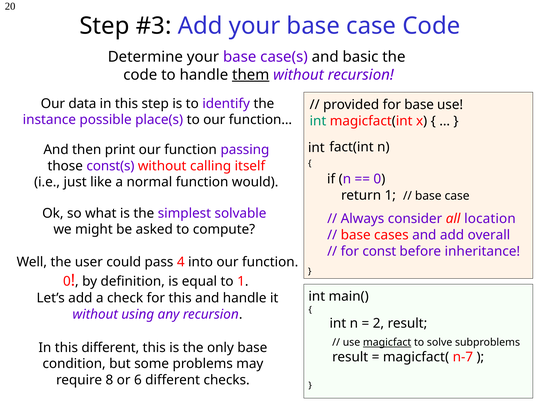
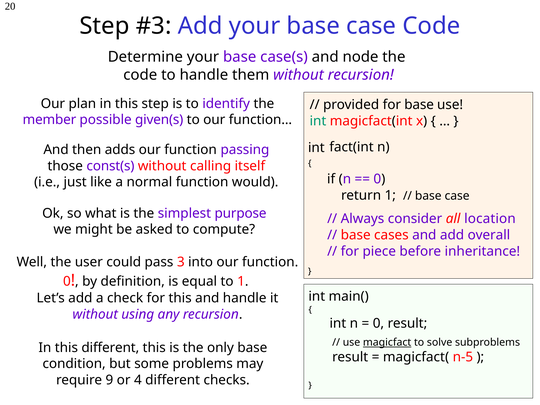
basic: basic -> node
them underline: present -> none
data: data -> plan
instance: instance -> member
place(s: place(s -> given(s
print: print -> adds
solvable: solvable -> purpose
const: const -> piece
4: 4 -> 3
2 at (378, 323): 2 -> 0
n-7: n-7 -> n-5
8: 8 -> 9
6: 6 -> 4
